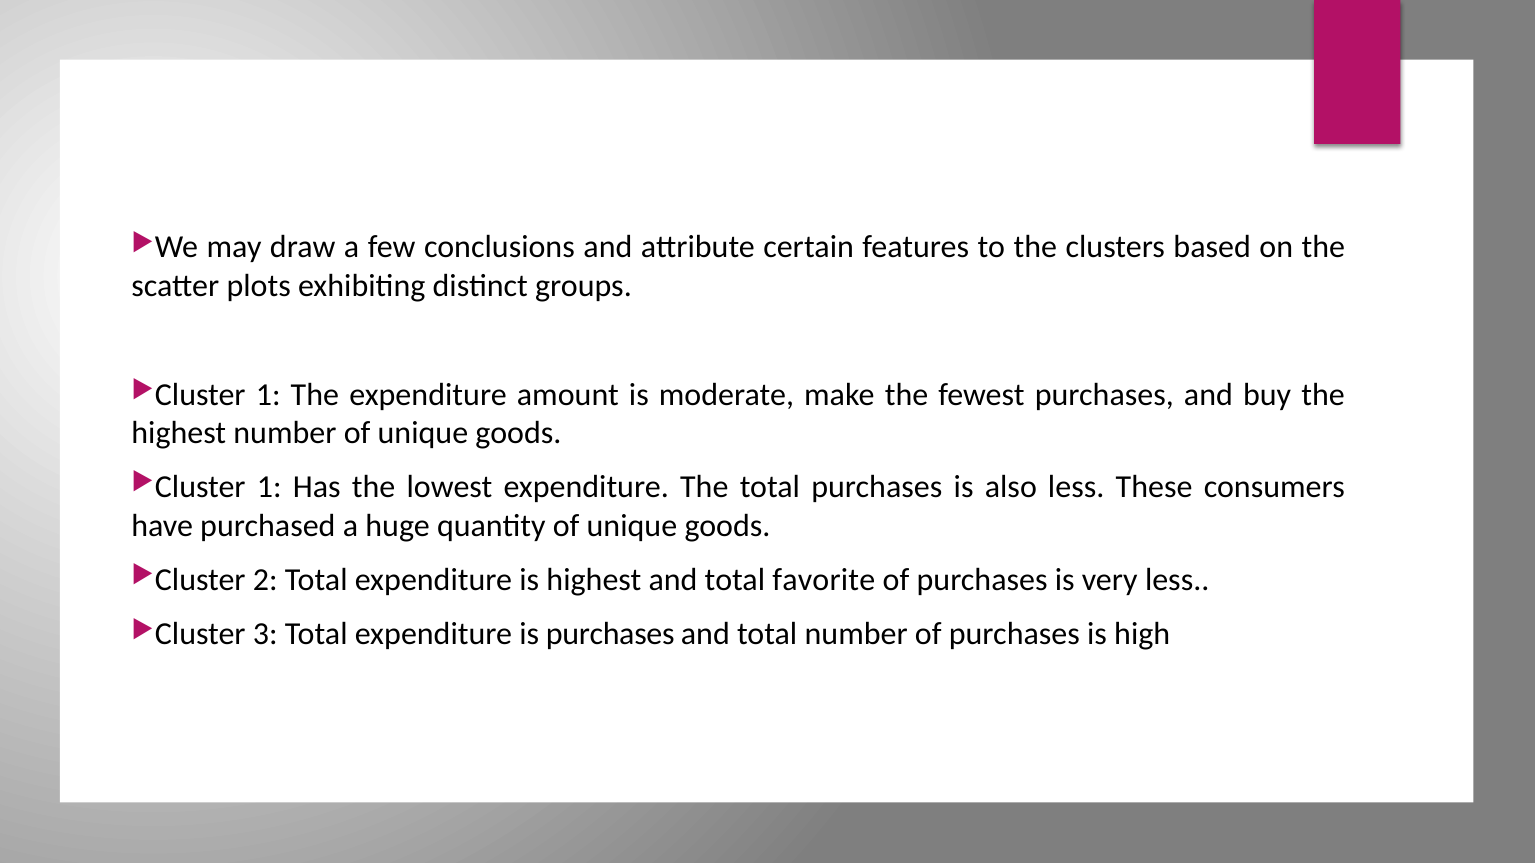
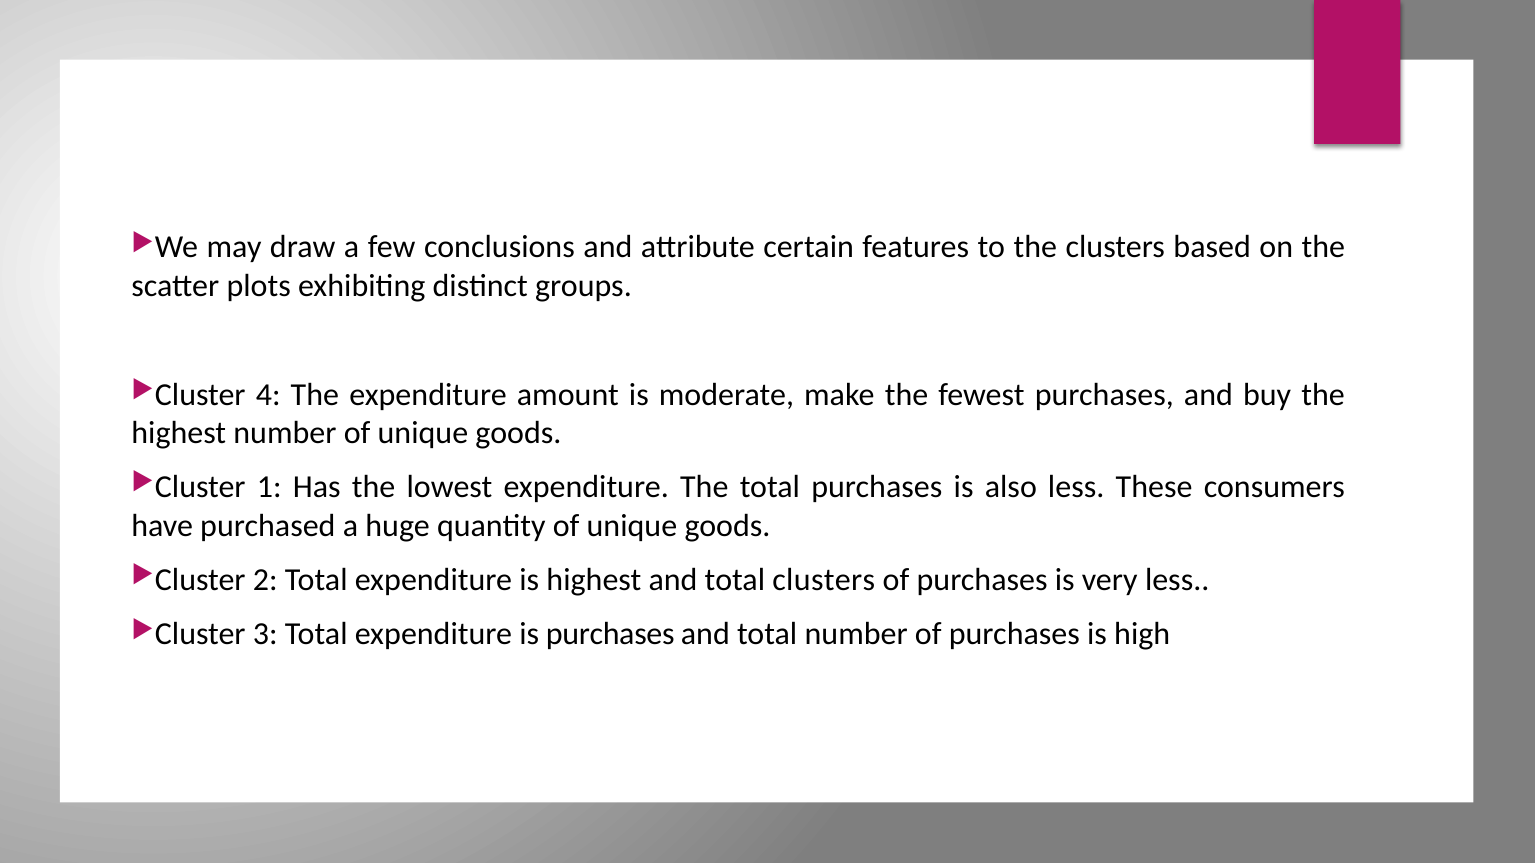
1 at (268, 395): 1 -> 4
total favorite: favorite -> clusters
